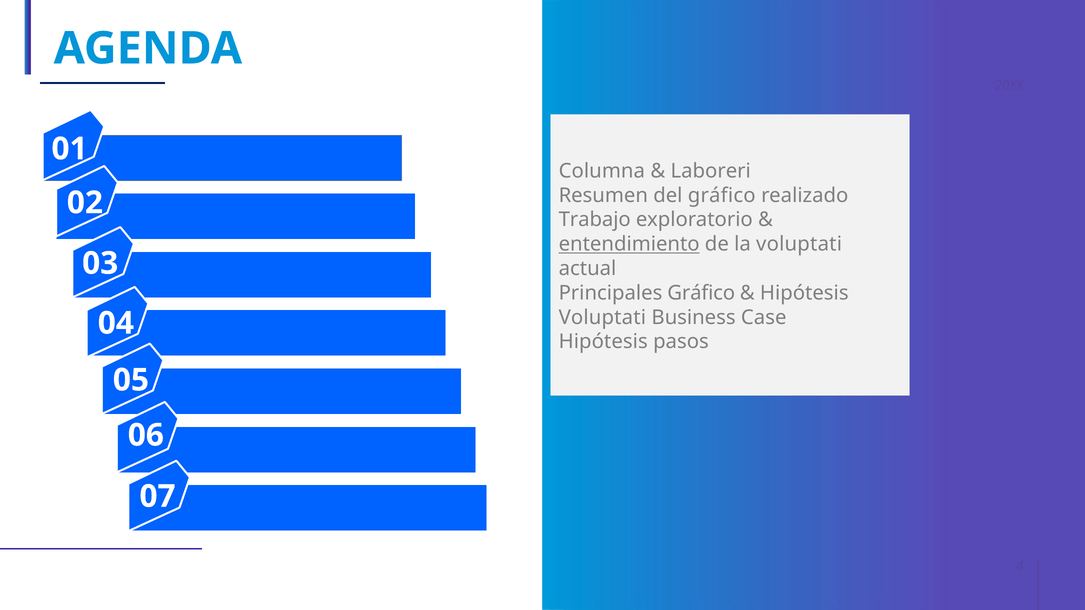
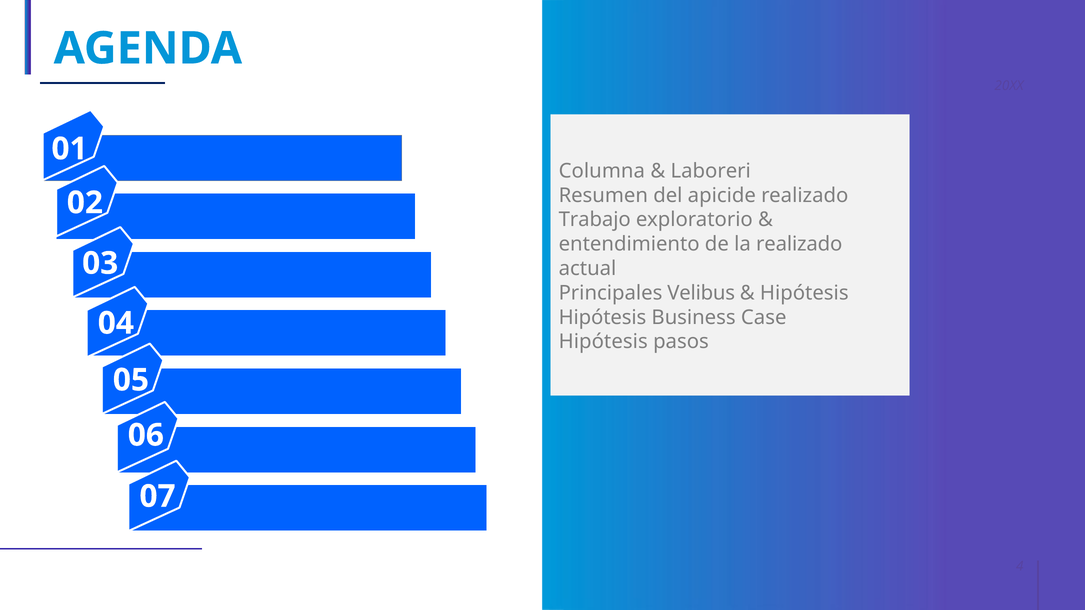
del gráfico: gráfico -> apicide
entendimiento underline: present -> none
la voluptati: voluptati -> realizado
Principales Gráfico: Gráfico -> Velibus
Voluptati at (602, 318): Voluptati -> Hipótesis
